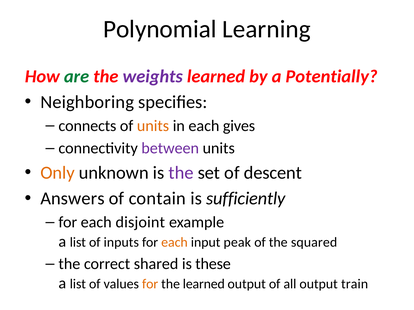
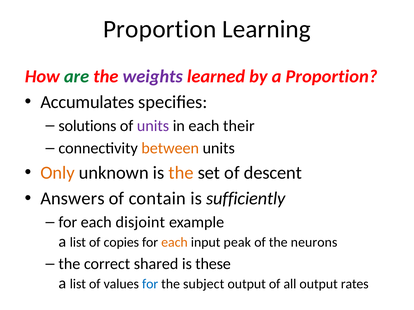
Polynomial at (160, 29): Polynomial -> Proportion
a Potentially: Potentially -> Proportion
Neighboring: Neighboring -> Accumulates
connects: connects -> solutions
units at (153, 126) colour: orange -> purple
gives: gives -> their
between colour: purple -> orange
the at (181, 173) colour: purple -> orange
inputs: inputs -> copies
squared: squared -> neurons
for at (150, 284) colour: orange -> blue
the learned: learned -> subject
train: train -> rates
